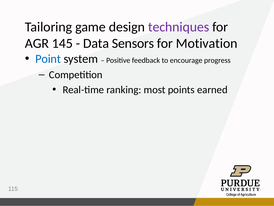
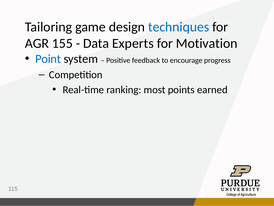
techniques colour: purple -> blue
145: 145 -> 155
Sensors: Sensors -> Experts
